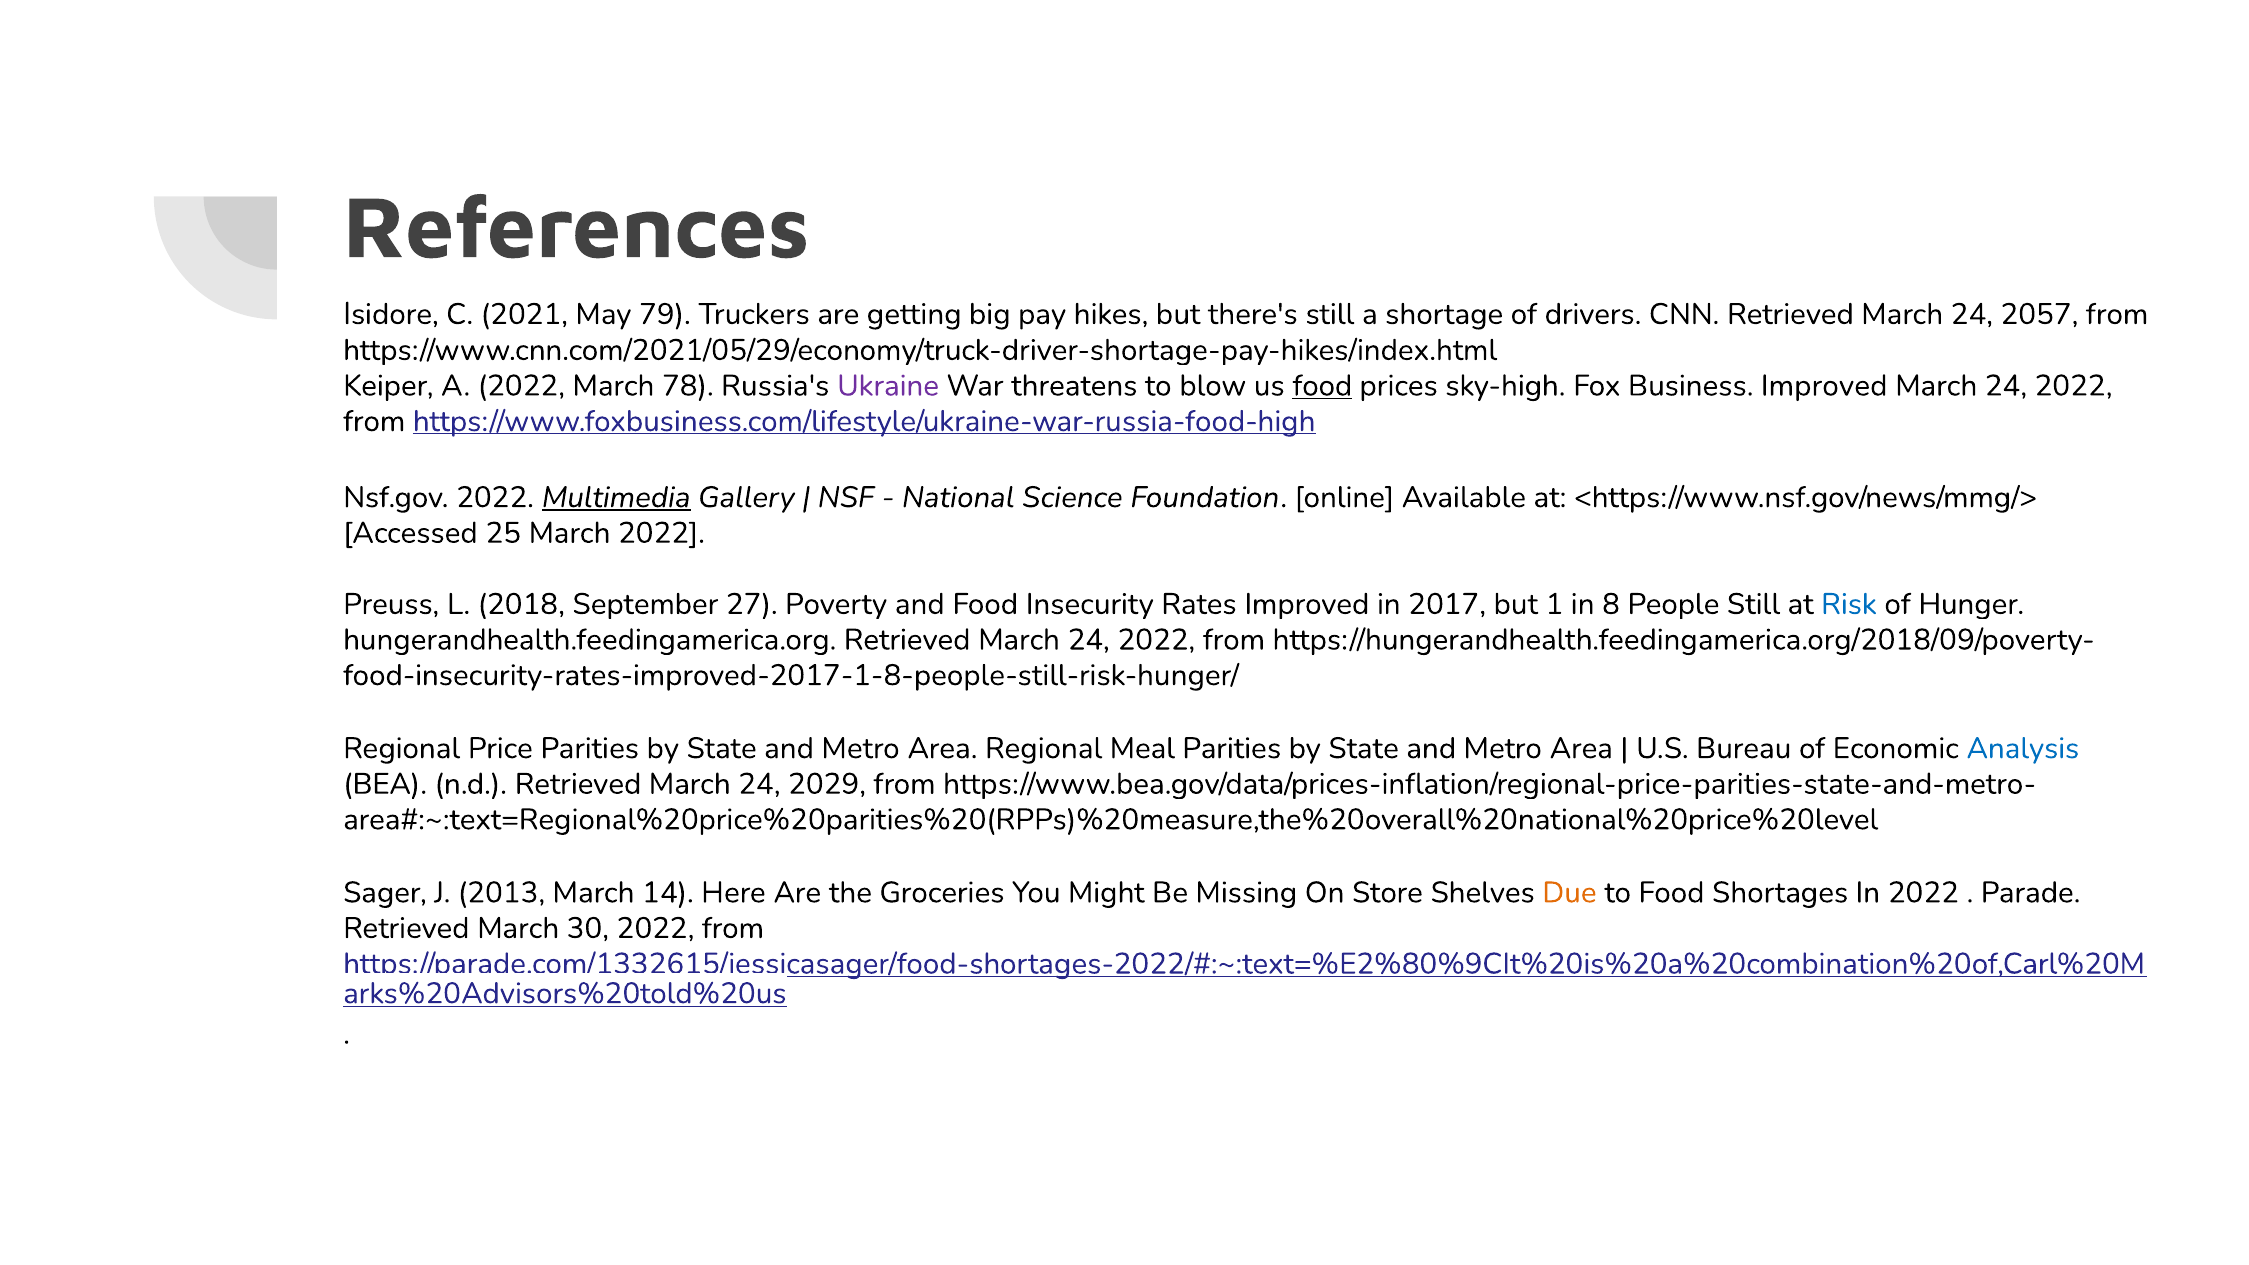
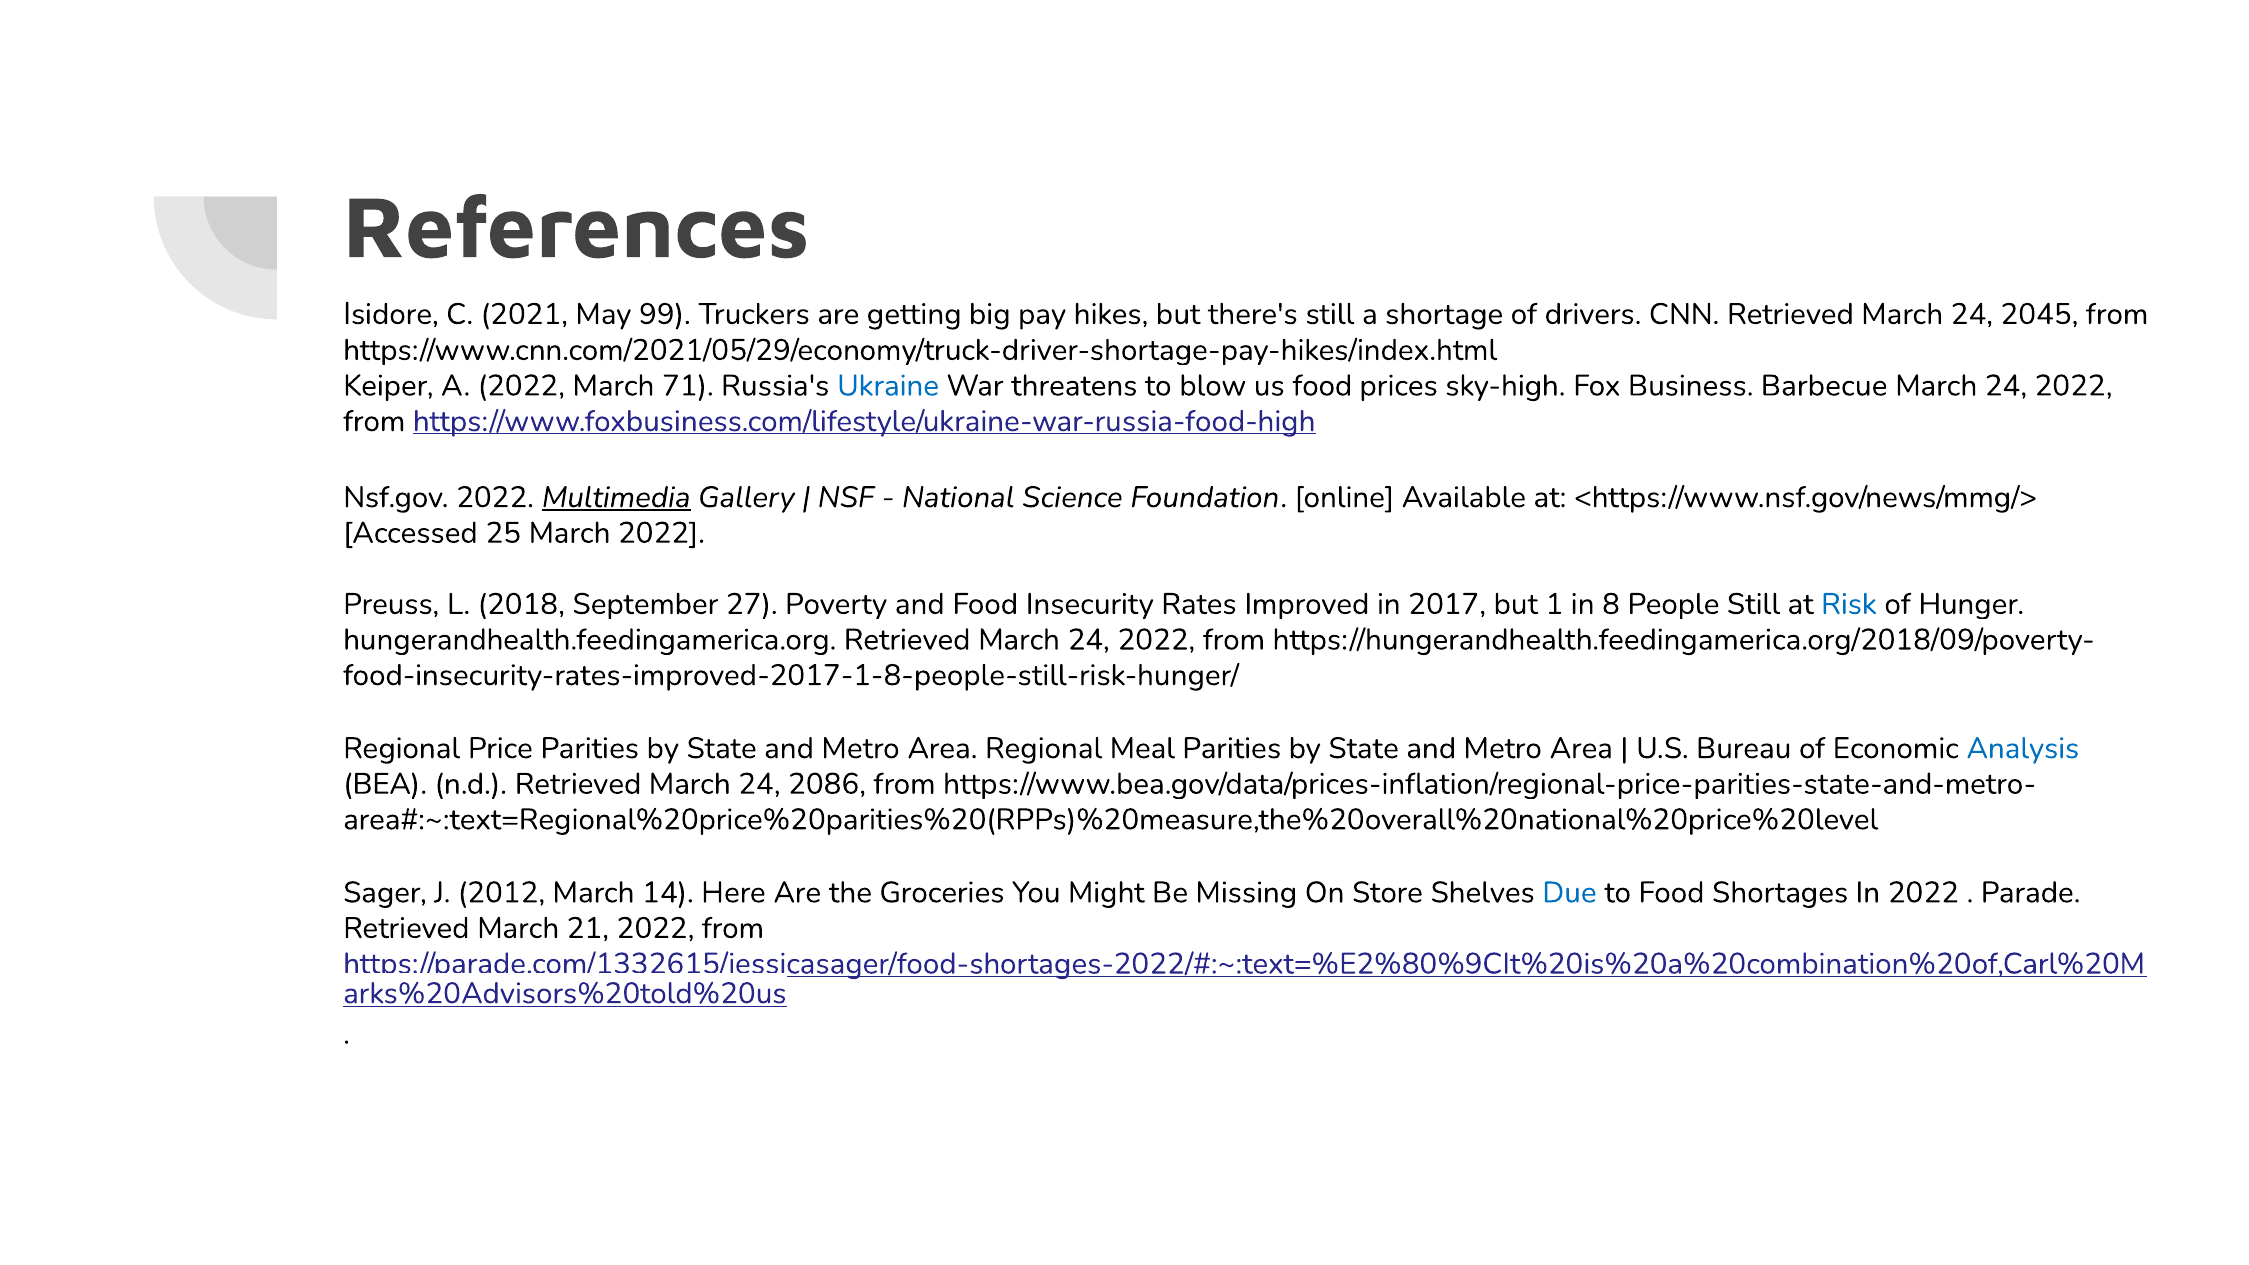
79: 79 -> 99
2057: 2057 -> 2045
78: 78 -> 71
Ukraine colour: purple -> blue
food at (1322, 386) underline: present -> none
Business Improved: Improved -> Barbecue
2029: 2029 -> 2086
2013: 2013 -> 2012
Due colour: orange -> blue
30: 30 -> 21
